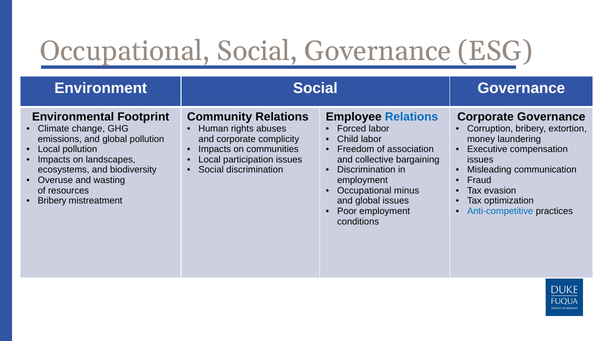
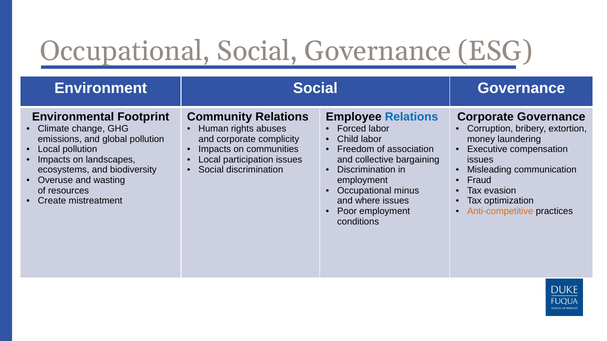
Bribery at (52, 201): Bribery -> Create
global at (368, 201): global -> where
Anti-competitive colour: blue -> orange
